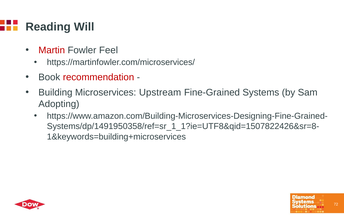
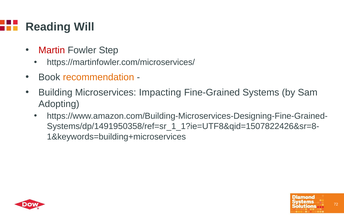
Feel: Feel -> Step
recommendation colour: red -> orange
Upstream: Upstream -> Impacting
